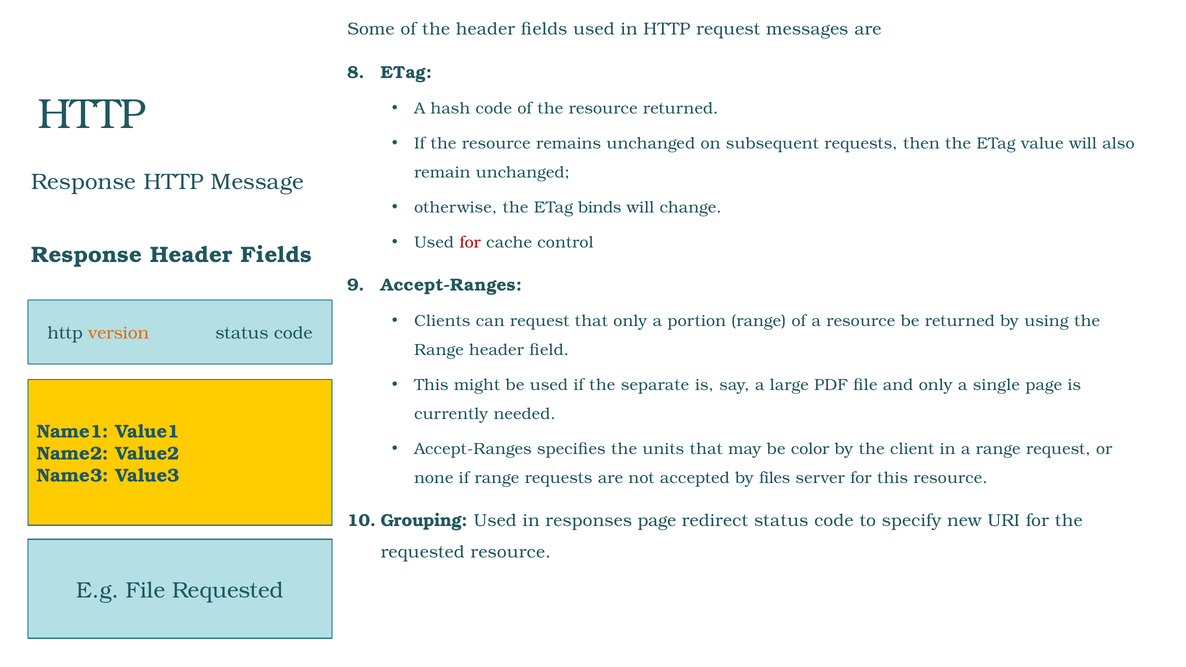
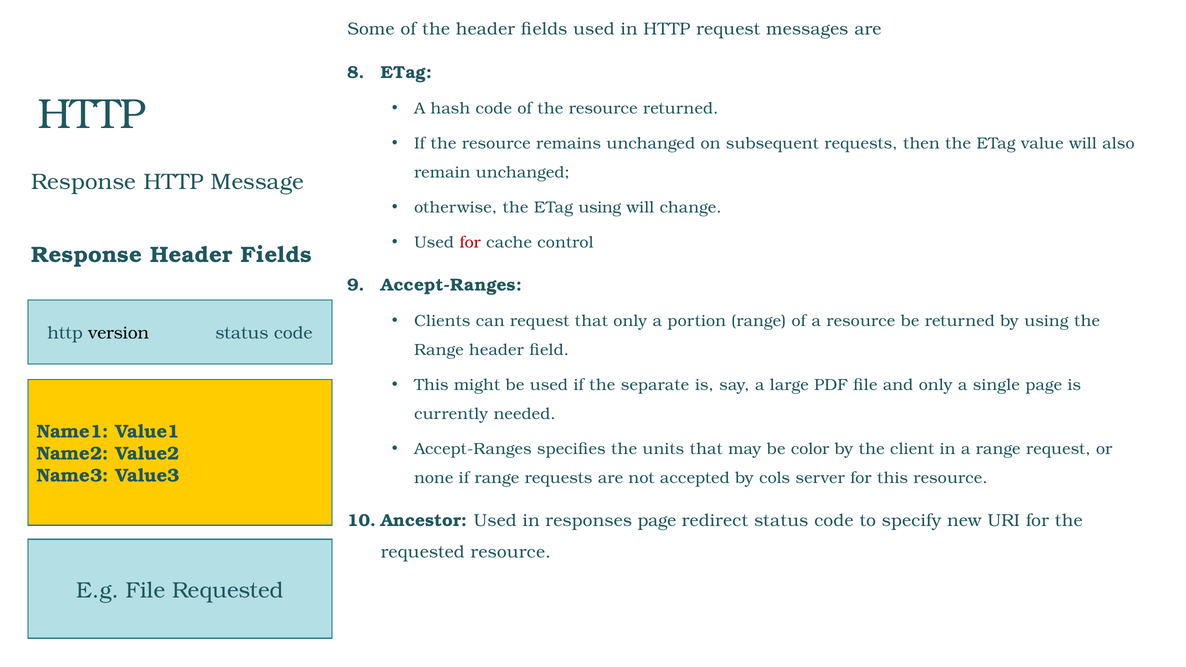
ETag binds: binds -> using
version colour: orange -> black
files: files -> cols
Grouping: Grouping -> Ancestor
